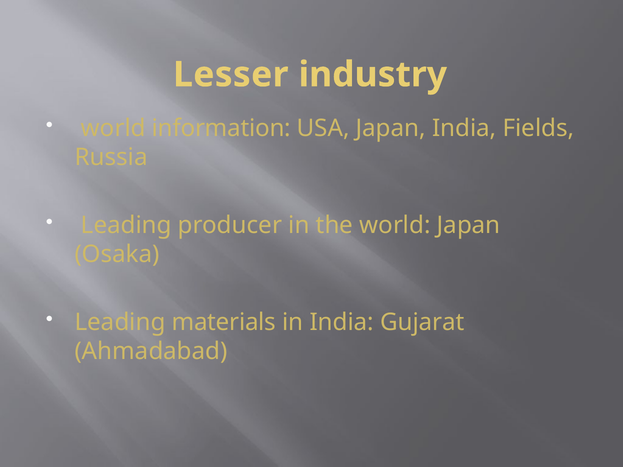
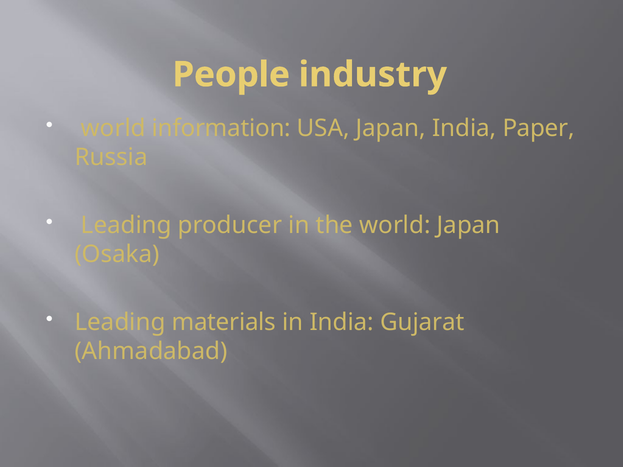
Lesser: Lesser -> People
Fields: Fields -> Paper
